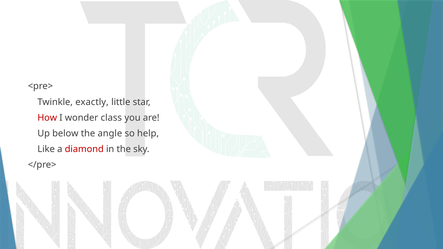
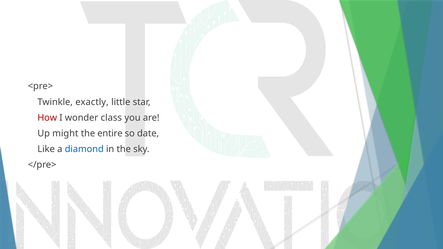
below: below -> might
angle: angle -> entire
help: help -> date
diamond colour: red -> blue
